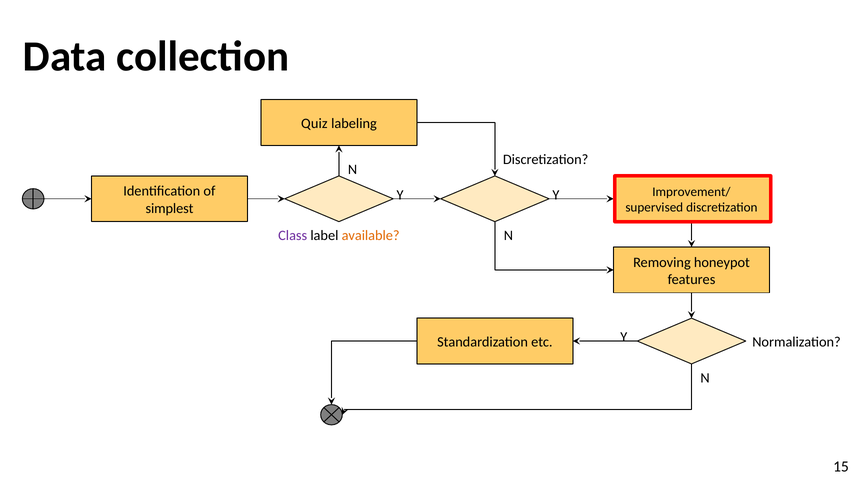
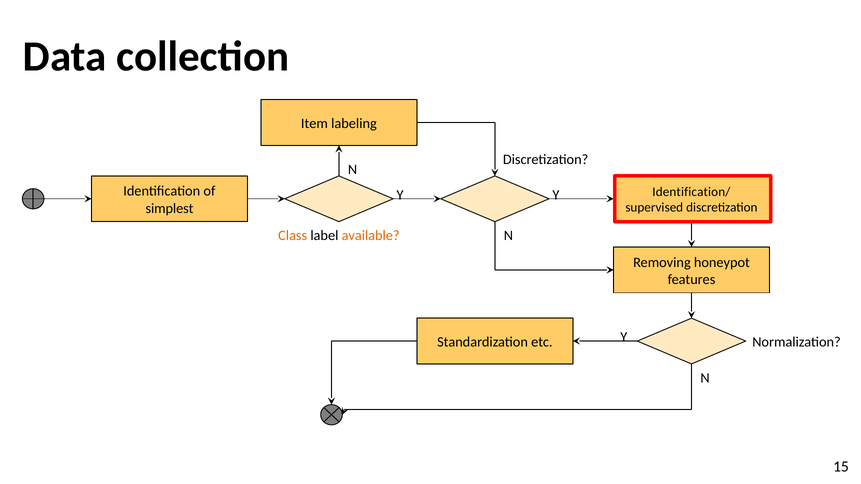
Quiz: Quiz -> Item
Improvement/: Improvement/ -> Identification/
Class colour: purple -> orange
